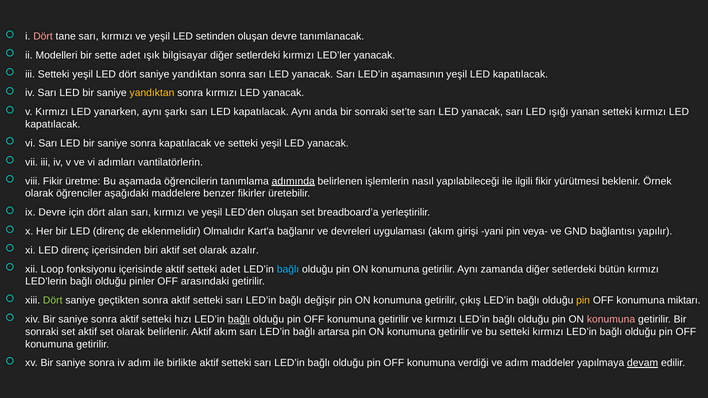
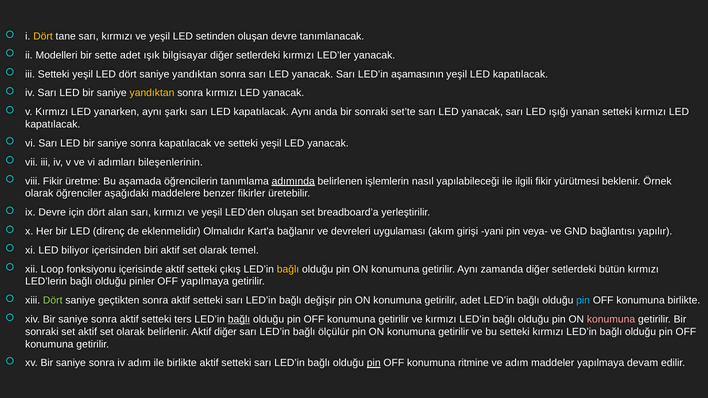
Dört at (43, 36) colour: pink -> yellow
vantilatörlerin: vantilatörlerin -> bileşenlerinin
xi LED direnç: direnç -> biliyor
azalır: azalır -> temel
setteki adet: adet -> çıkış
bağlı at (288, 269) colour: light blue -> yellow
OFF arasındaki: arasındaki -> yapılmaya
getirilir çıkış: çıkış -> adet
pin at (583, 301) colour: yellow -> light blue
konumuna miktarı: miktarı -> birlikte
hızı: hızı -> ters
Aktif akım: akım -> diğer
artarsa: artarsa -> ölçülür
pin at (374, 363) underline: none -> present
verdiği: verdiği -> ritmine
devam underline: present -> none
